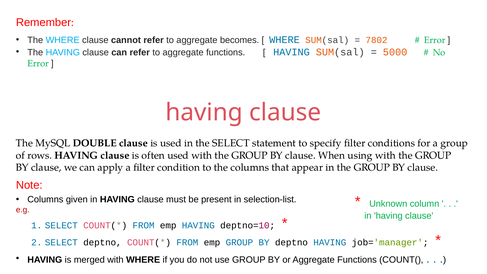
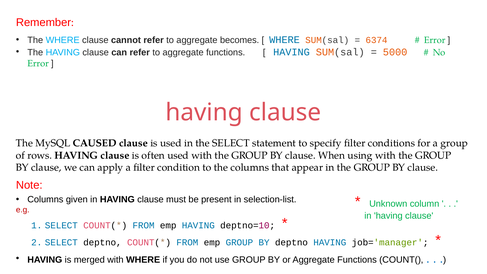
7802: 7802 -> 6374
DOUBLE: DOUBLE -> CAUSED
